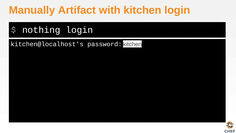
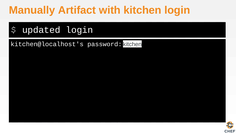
nothing: nothing -> updated
